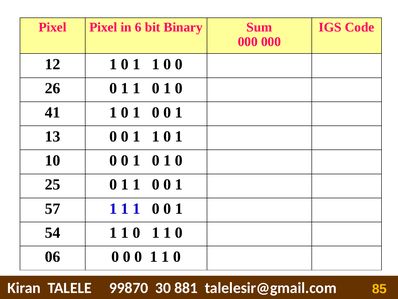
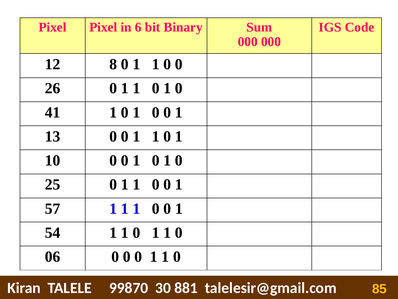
12 1: 1 -> 8
